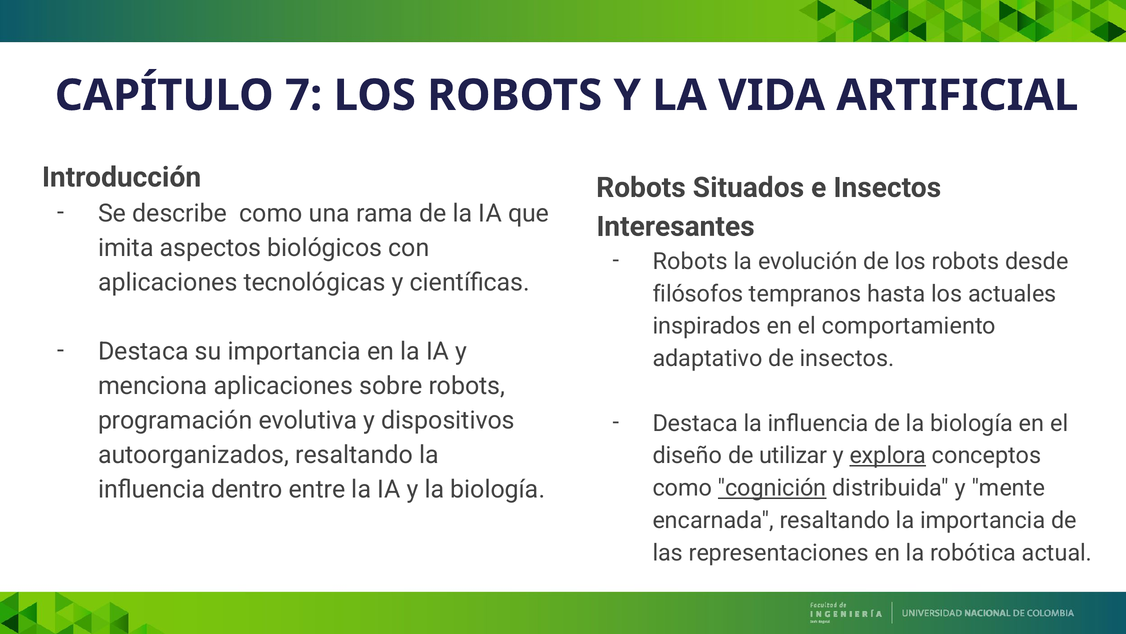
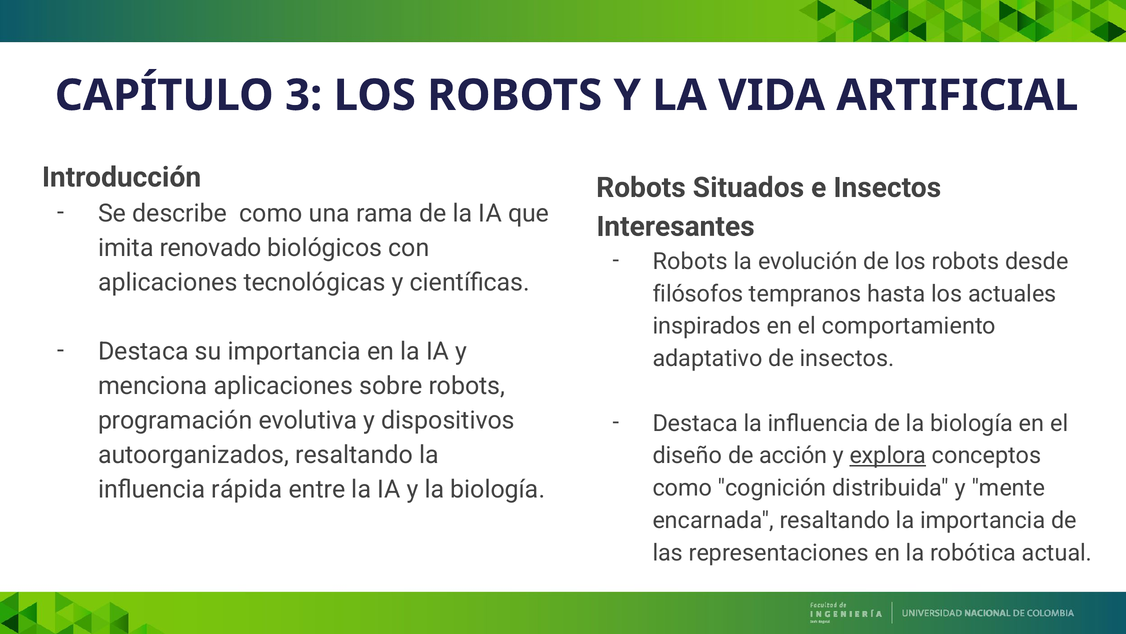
7: 7 -> 3
aspectos: aspectos -> renovado
utilizar: utilizar -> acción
cognición underline: present -> none
dentro: dentro -> rápida
